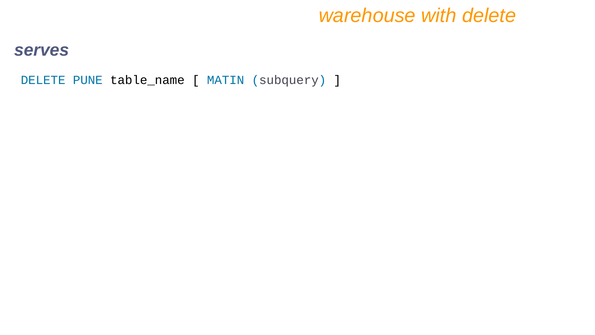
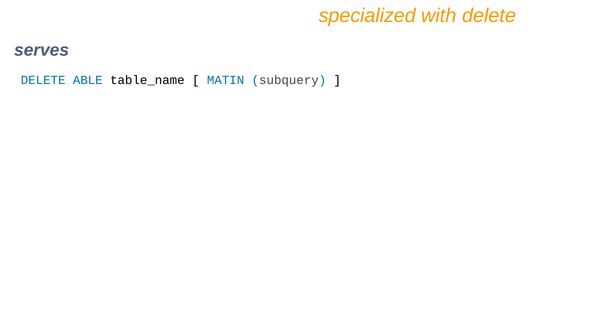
warehouse: warehouse -> specialized
PUNE: PUNE -> ABLE
